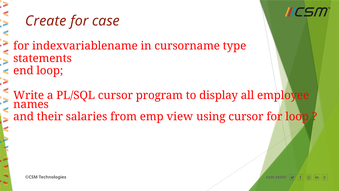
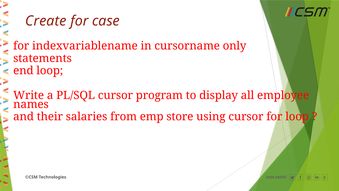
type: type -> only
view: view -> store
